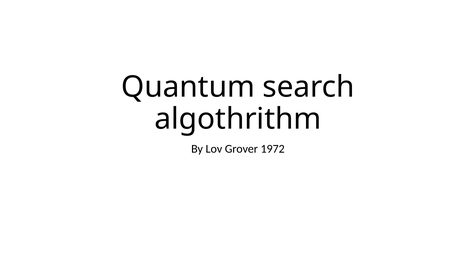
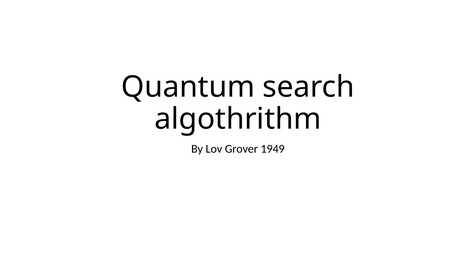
1972: 1972 -> 1949
